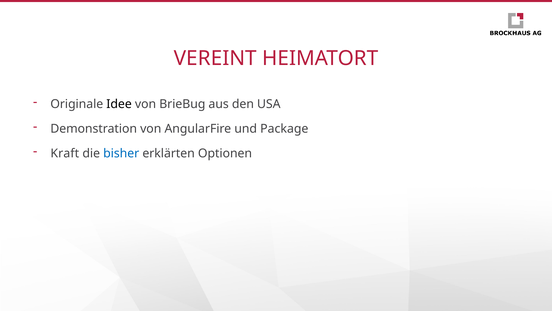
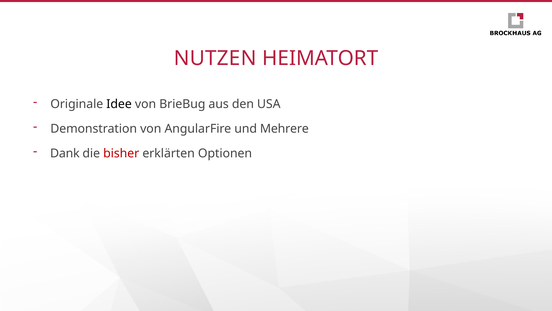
VEREINT: VEREINT -> NUTZEN
Package: Package -> Mehrere
Kraft: Kraft -> Dank
bisher colour: blue -> red
